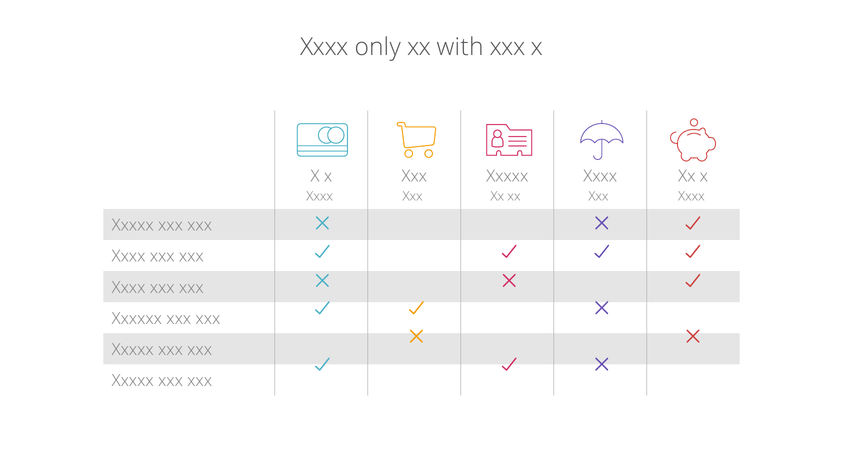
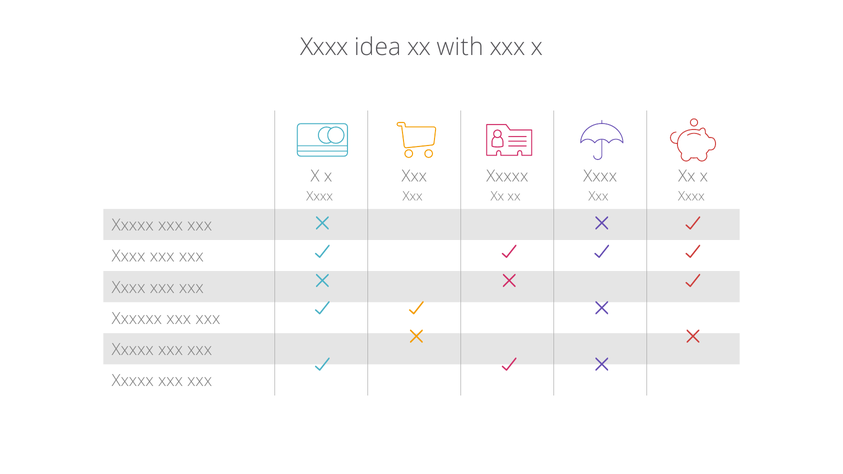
only: only -> idea
